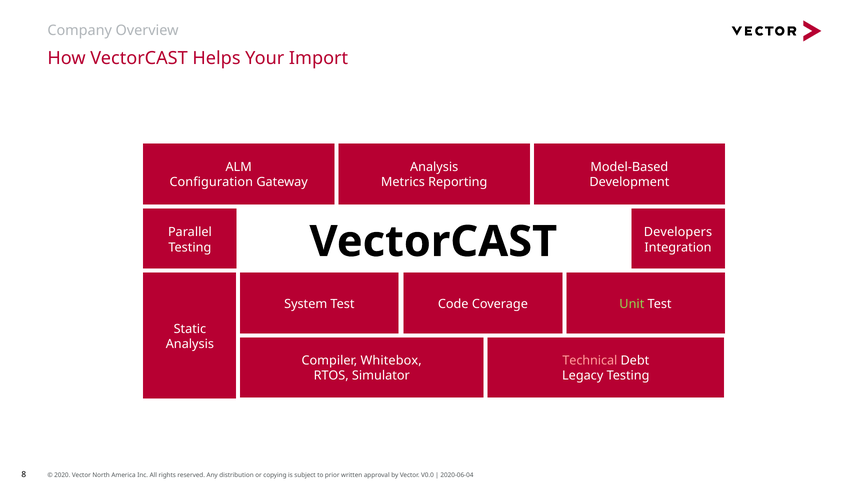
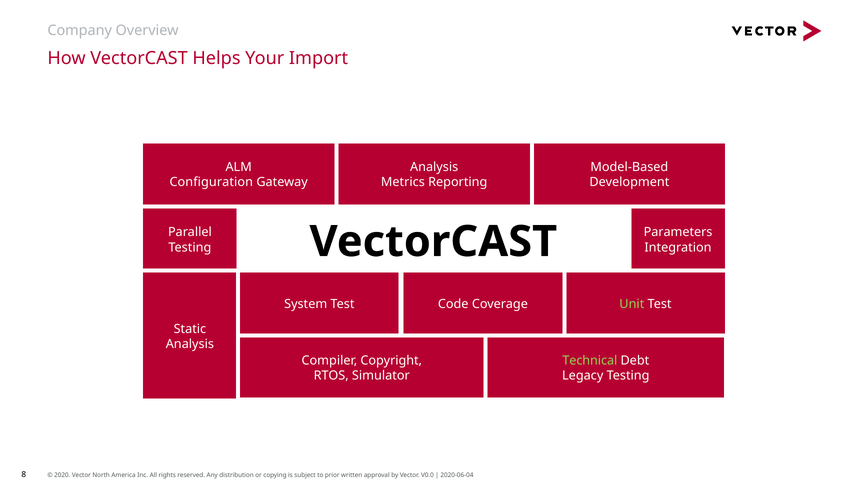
Developers: Developers -> Parameters
Whitebox: Whitebox -> Copyright
Technical colour: pink -> light green
